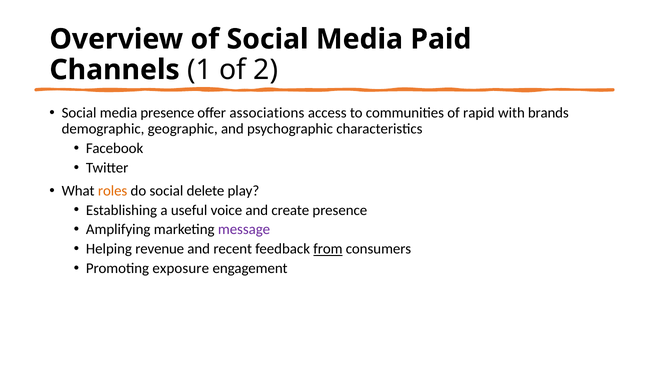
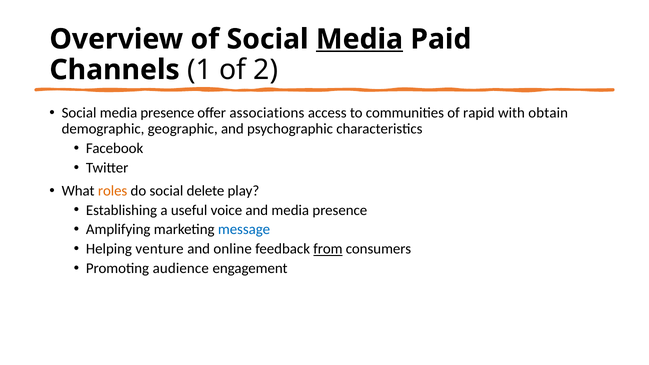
Media at (359, 39) underline: none -> present
brands: brands -> obtain
and create: create -> media
message colour: purple -> blue
revenue: revenue -> venture
recent: recent -> online
exposure: exposure -> audience
